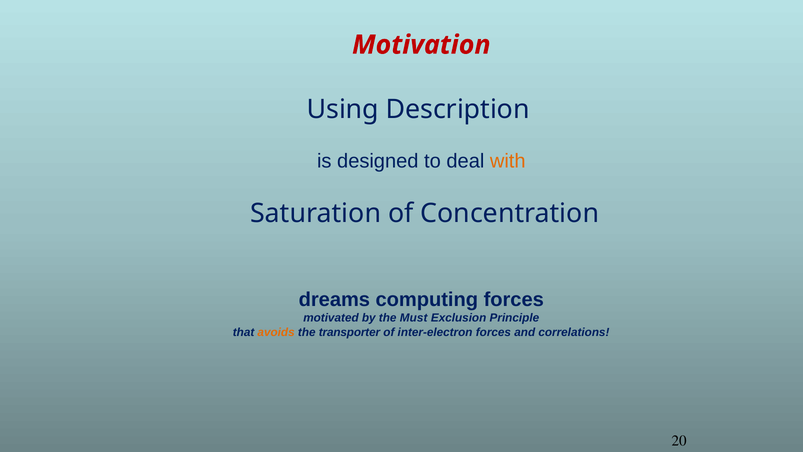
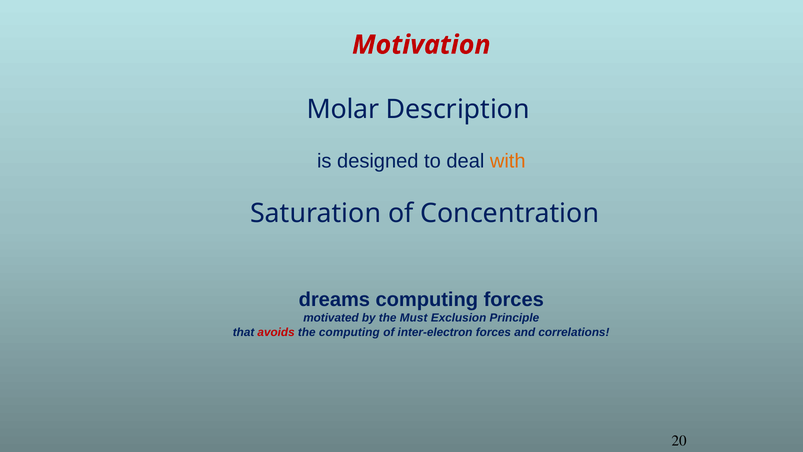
Using: Using -> Molar
avoids colour: orange -> red
the transporter: transporter -> computing
